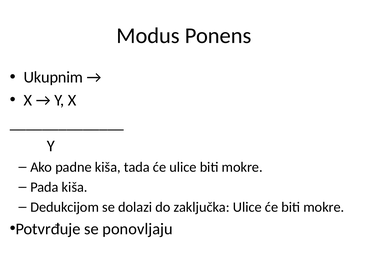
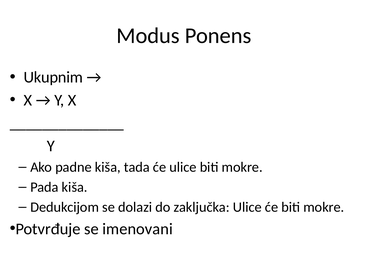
ponovljaju: ponovljaju -> imenovani
